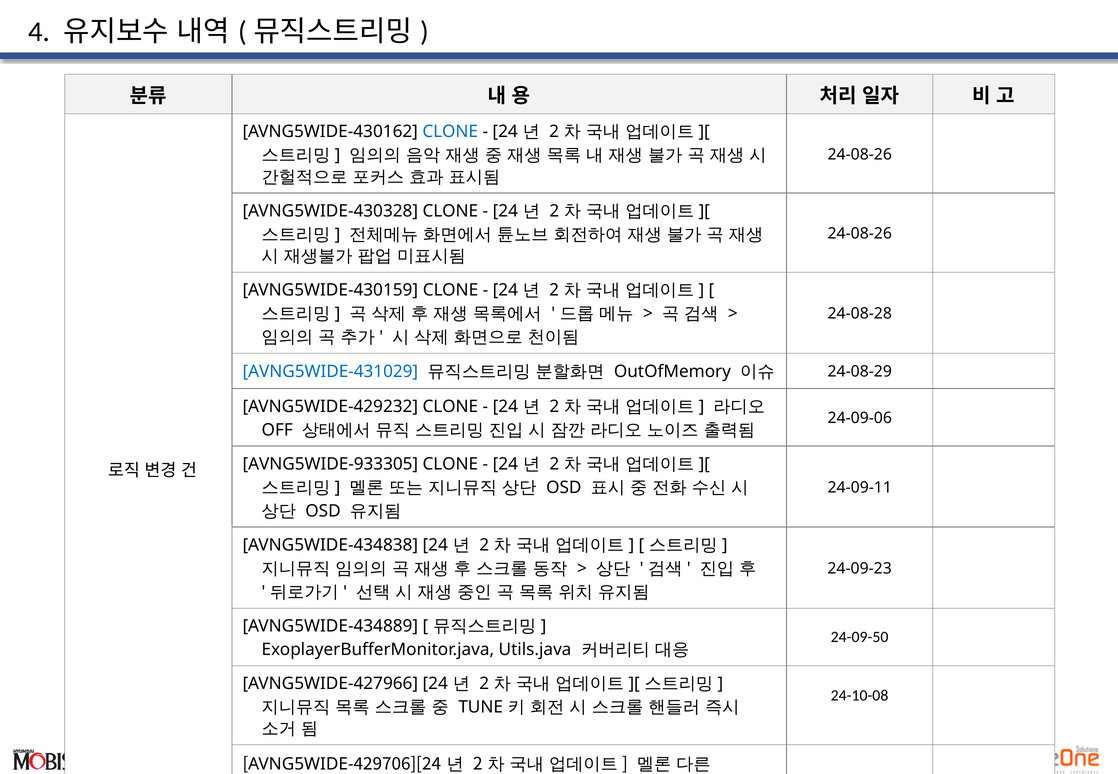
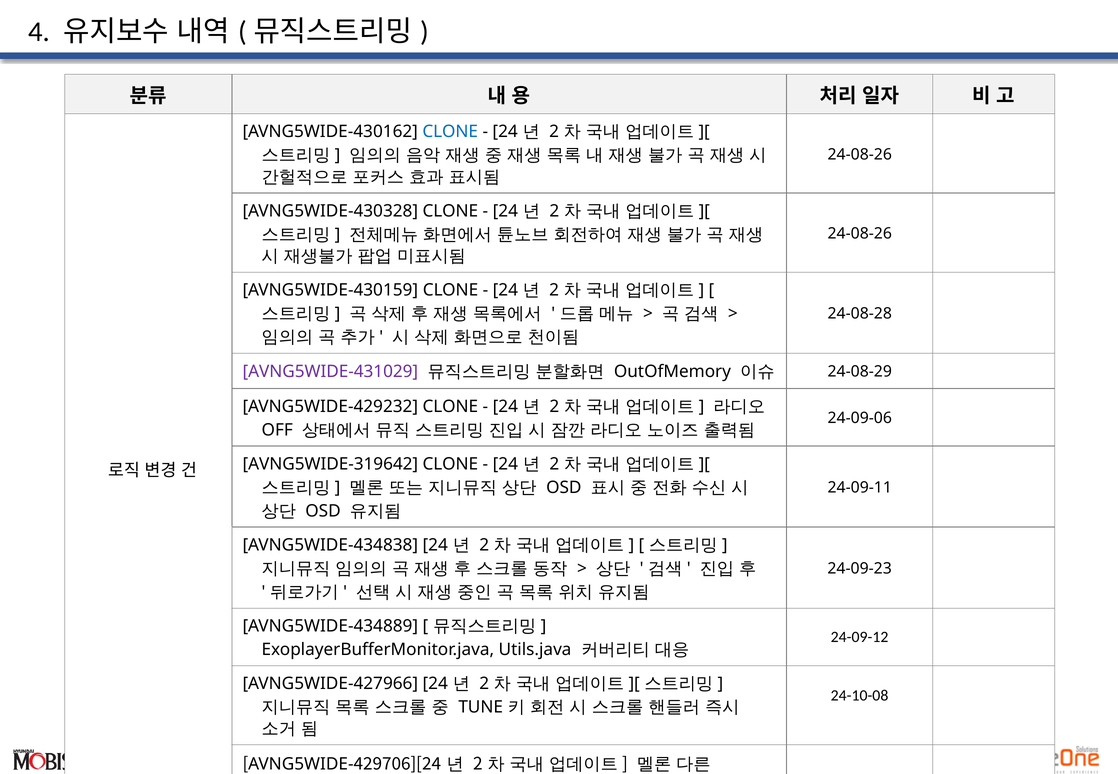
AVNG5WIDE-431029 colour: blue -> purple
AVNG5WIDE-933305: AVNG5WIDE-933305 -> AVNG5WIDE-319642
24-09-50: 24-09-50 -> 24-09-12
